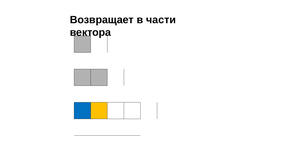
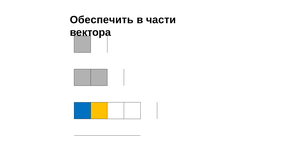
Возвращает: Возвращает -> Обеспечить
